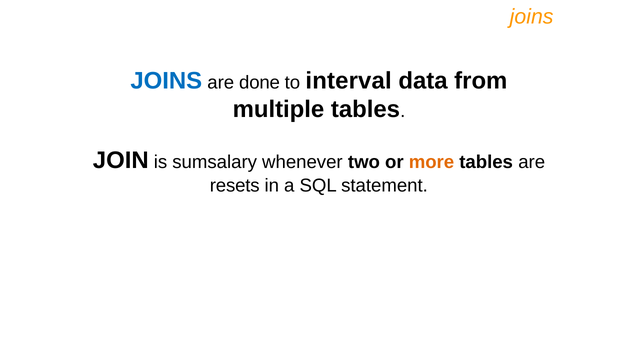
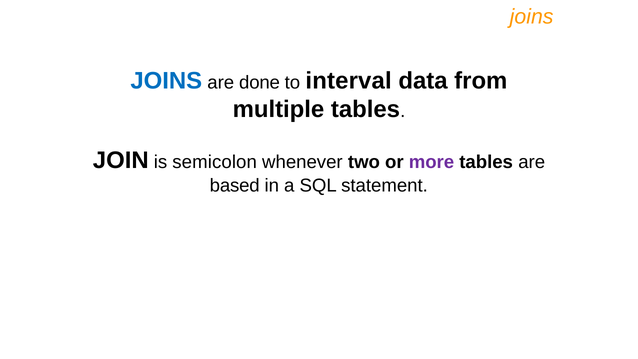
sumsalary: sumsalary -> semicolon
more colour: orange -> purple
resets: resets -> based
